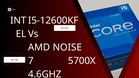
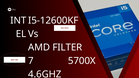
NOISE: NOISE -> FILTER
